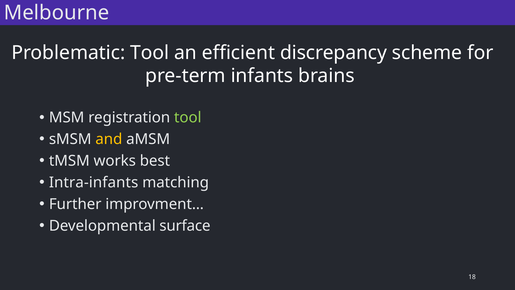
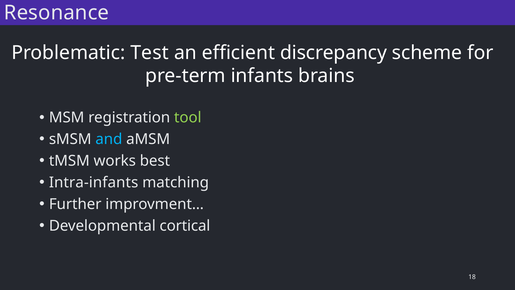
Melbourne: Melbourne -> Resonance
Problematic Tool: Tool -> Test
and colour: yellow -> light blue
surface: surface -> cortical
